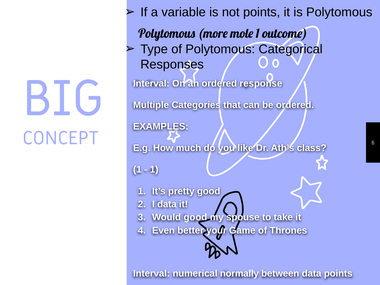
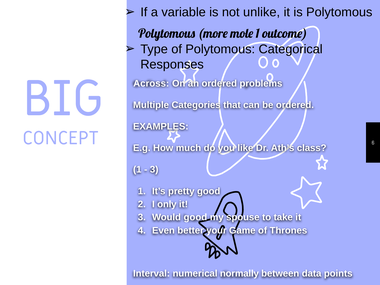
not points: points -> unlike
Interval at (151, 83): Interval -> Across
response: response -> problems
1 at (154, 170): 1 -> 3
I data: data -> only
